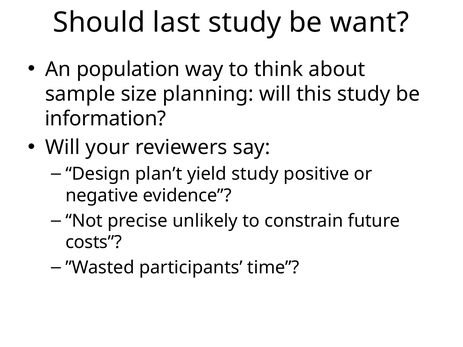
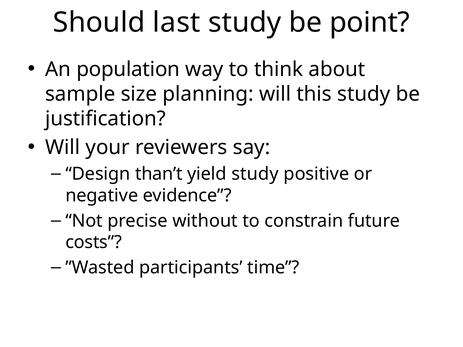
want: want -> point
information: information -> justification
plan’t: plan’t -> than’t
unlikely: unlikely -> without
